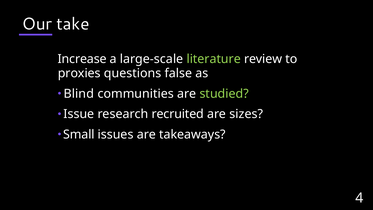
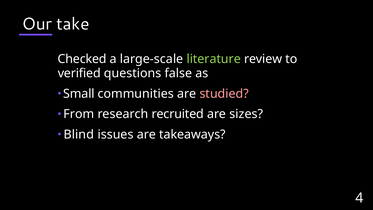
Increase: Increase -> Checked
proxies: proxies -> verified
Blind: Blind -> Small
studied colour: light green -> pink
Issue: Issue -> From
Small: Small -> Blind
